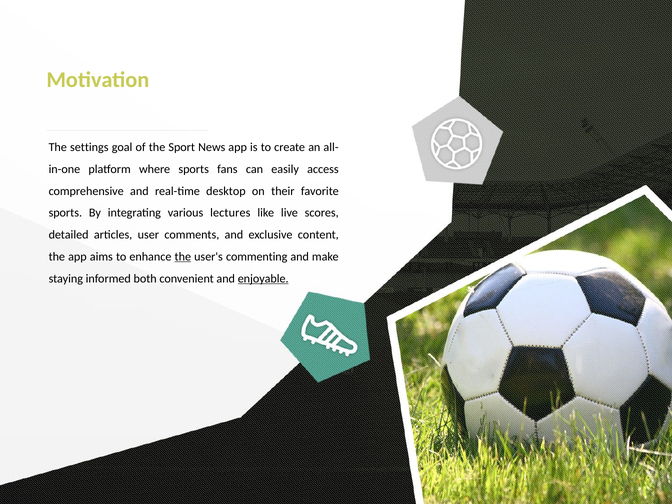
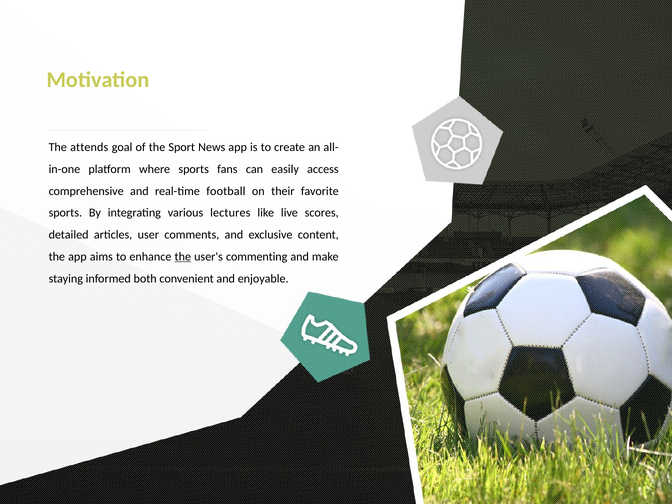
settings: settings -> attends
desktop: desktop -> football
enjoyable underline: present -> none
